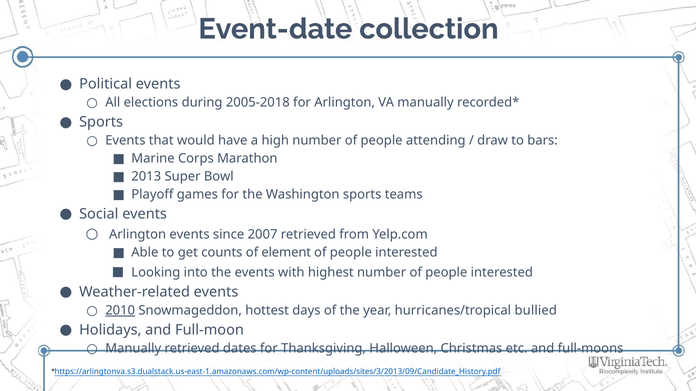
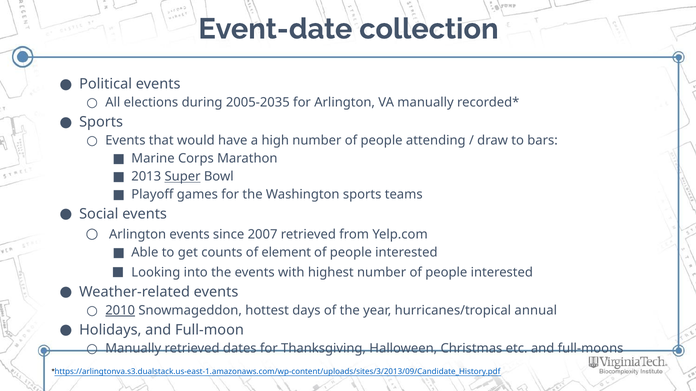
2005-2018: 2005-2018 -> 2005-2035
Super underline: none -> present
bullied: bullied -> annual
